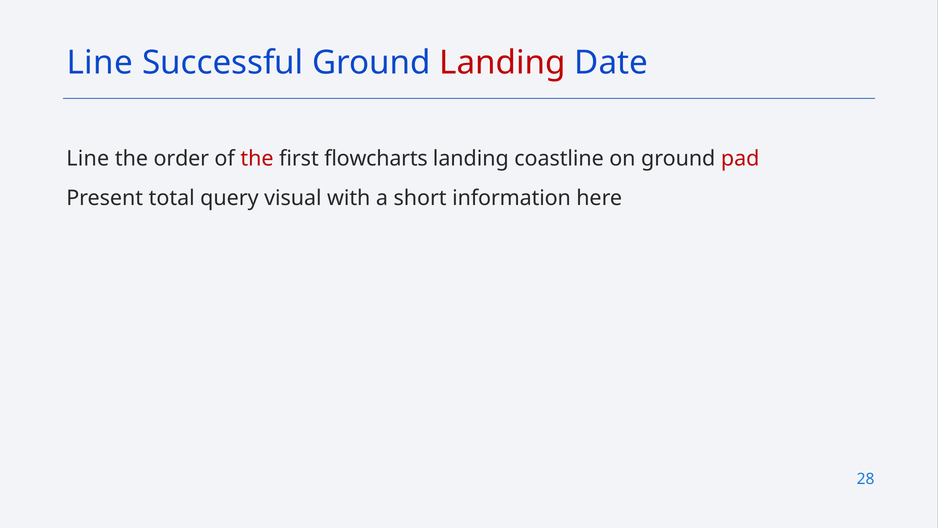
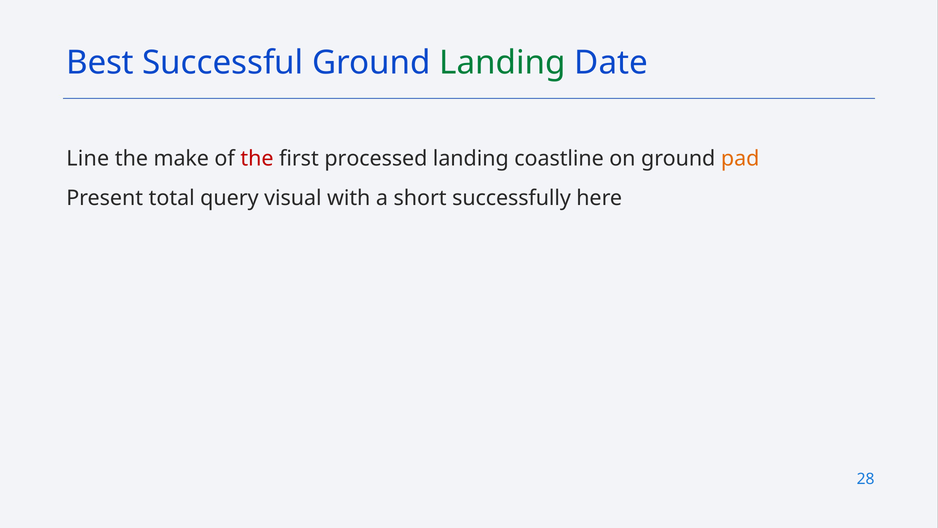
Line at (100, 63): Line -> Best
Landing at (503, 63) colour: red -> green
order: order -> make
flowcharts: flowcharts -> processed
pad colour: red -> orange
information: information -> successfully
